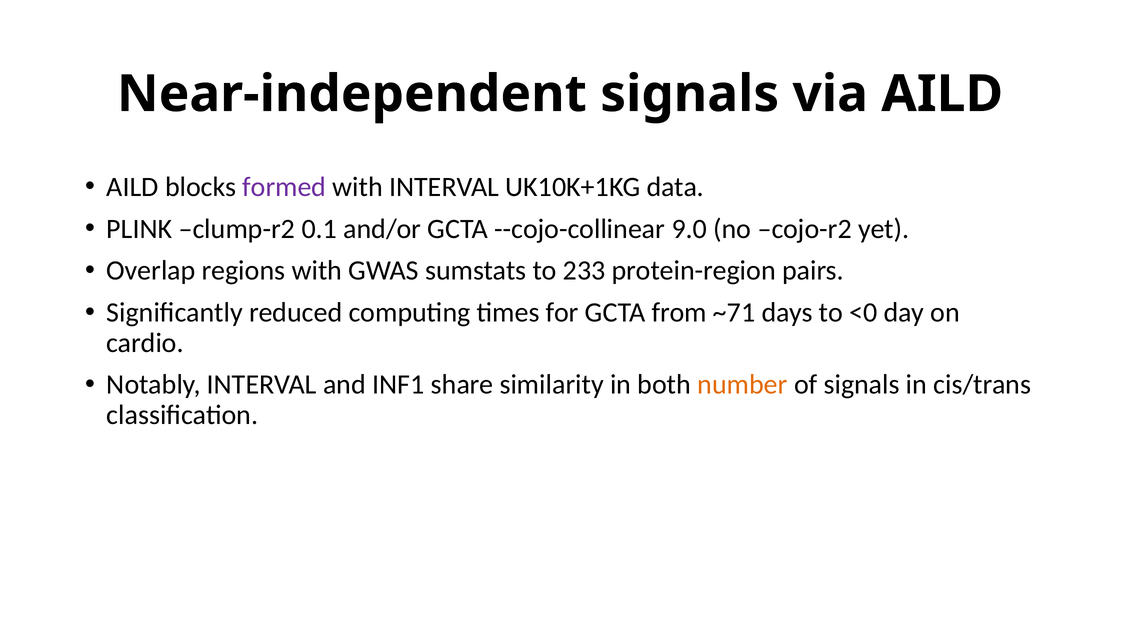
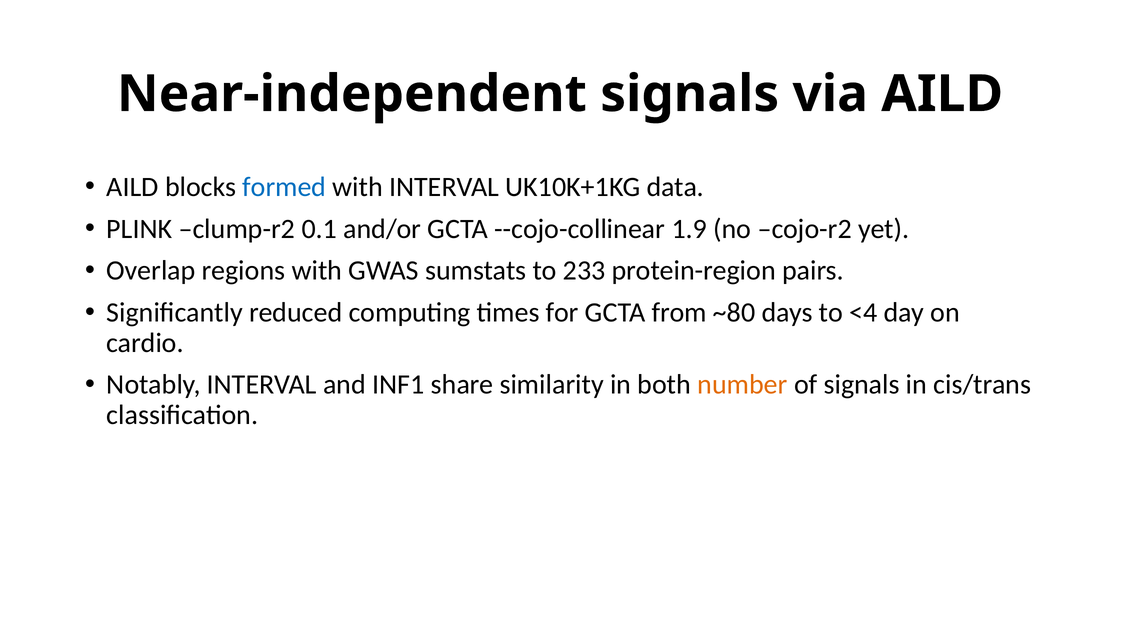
formed colour: purple -> blue
9.0: 9.0 -> 1.9
~71: ~71 -> ~80
<0: <0 -> <4
